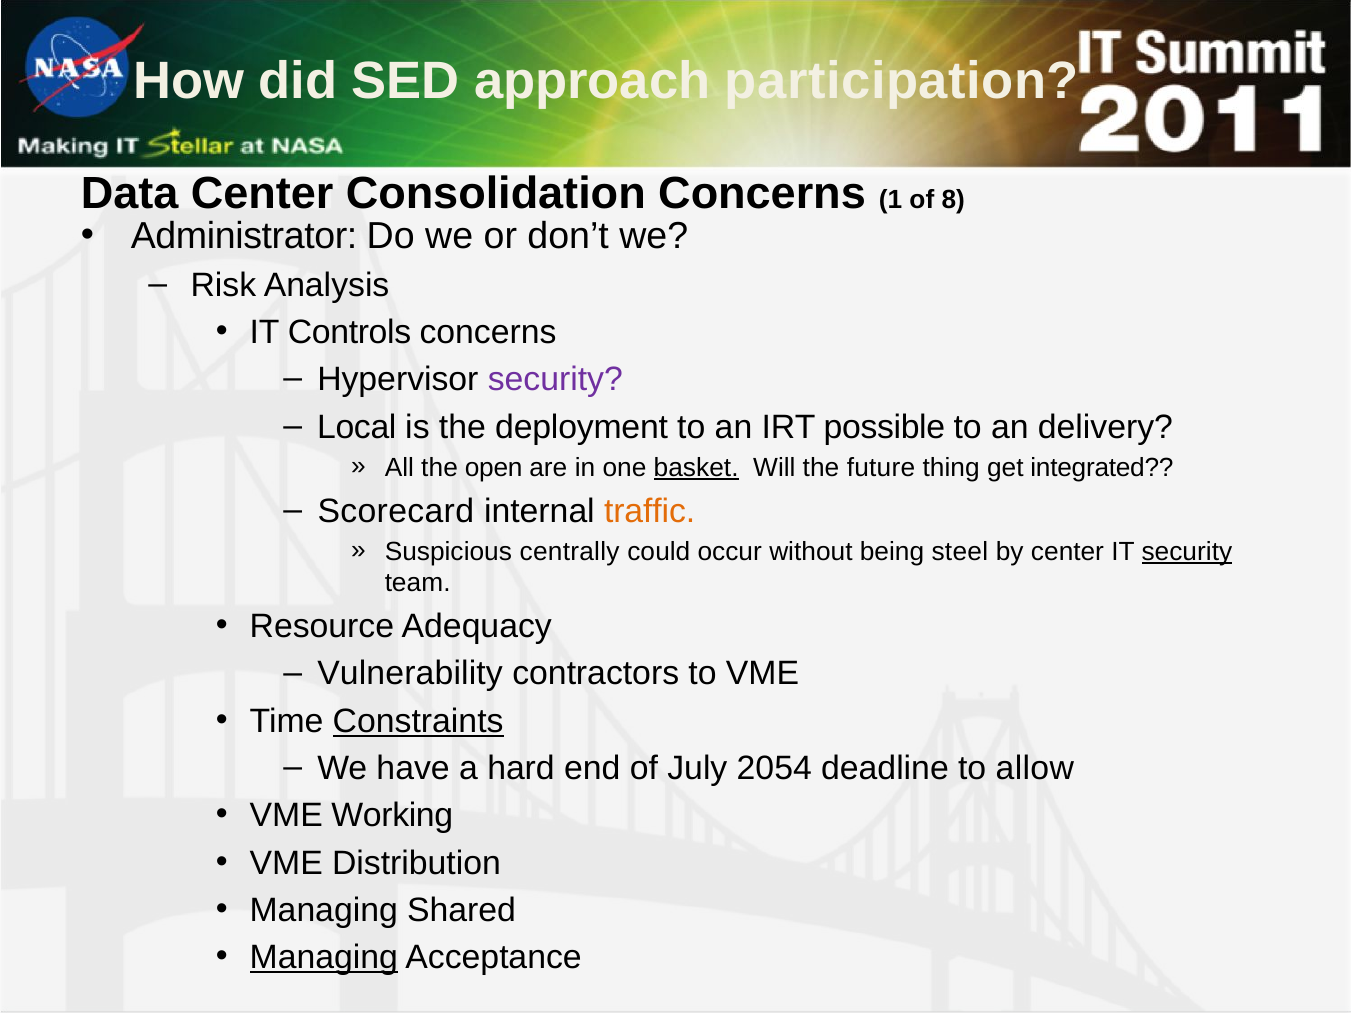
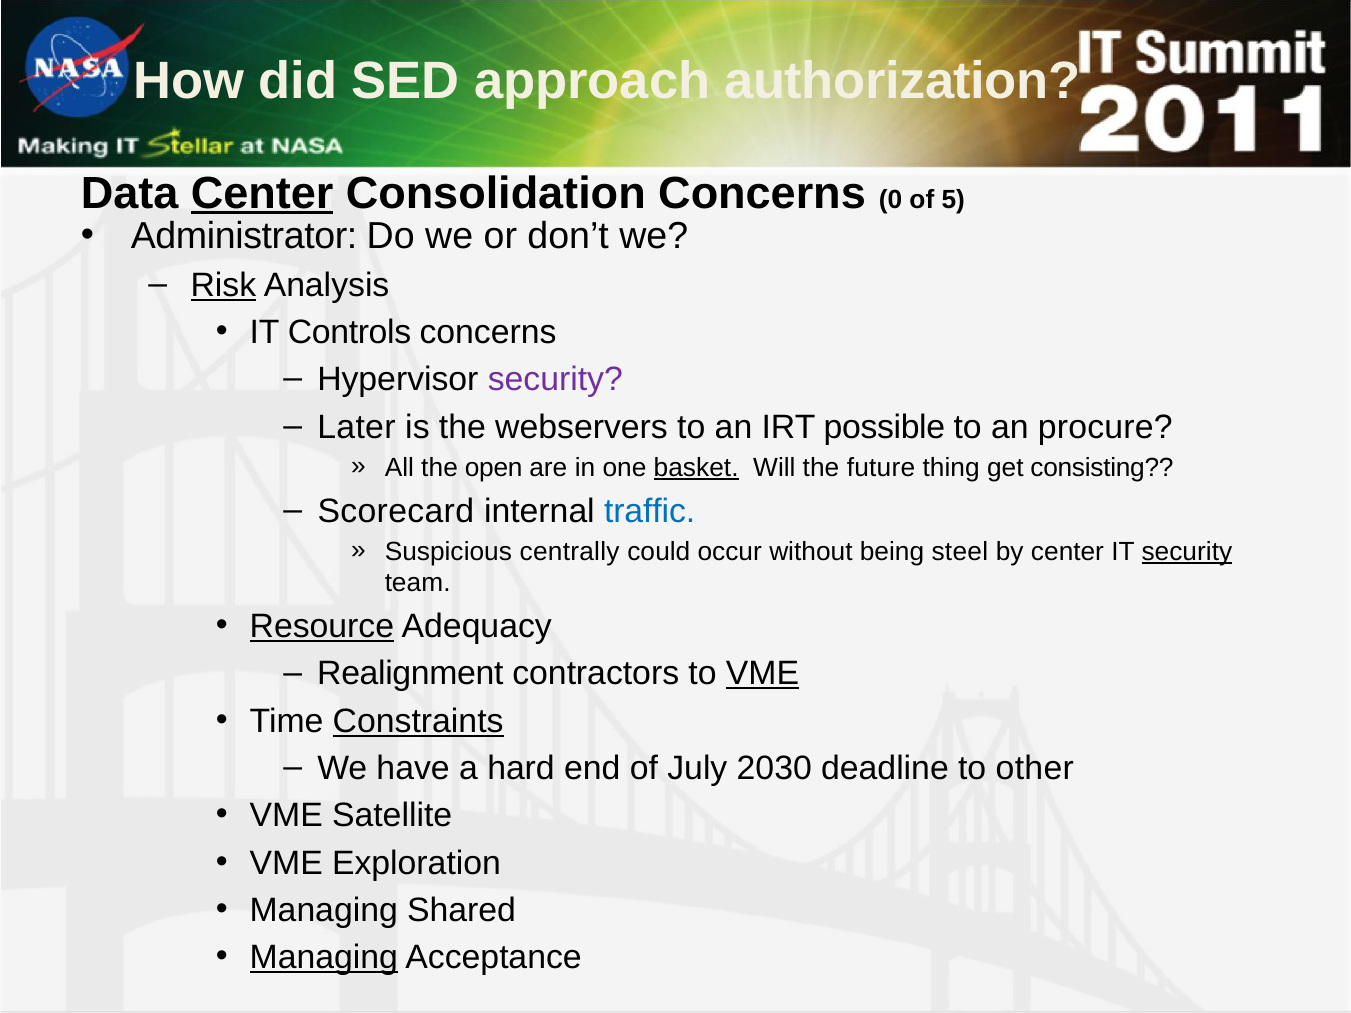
participation: participation -> authorization
Center at (262, 193) underline: none -> present
1: 1 -> 0
8: 8 -> 5
Risk underline: none -> present
Local: Local -> Later
deployment: deployment -> webservers
delivery: delivery -> procure
integrated: integrated -> consisting
traffic colour: orange -> blue
Resource underline: none -> present
Vulnerability: Vulnerability -> Realignment
VME at (763, 674) underline: none -> present
2054: 2054 -> 2030
allow: allow -> other
Working: Working -> Satellite
Distribution: Distribution -> Exploration
